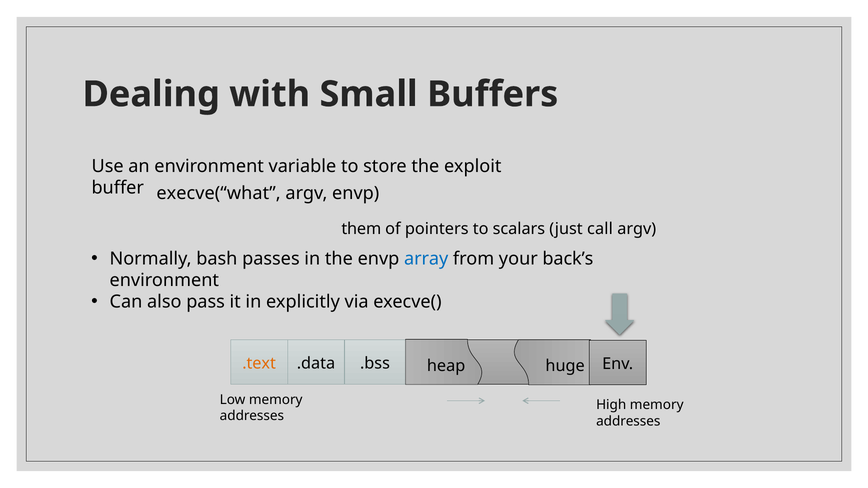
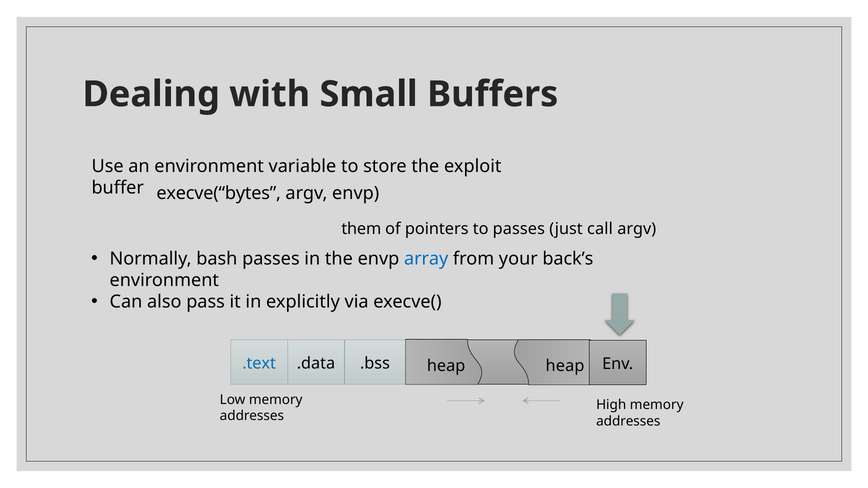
execve(“what: execve(“what -> execve(“bytes
to scalars: scalars -> passes
.text colour: orange -> blue
heap huge: huge -> heap
